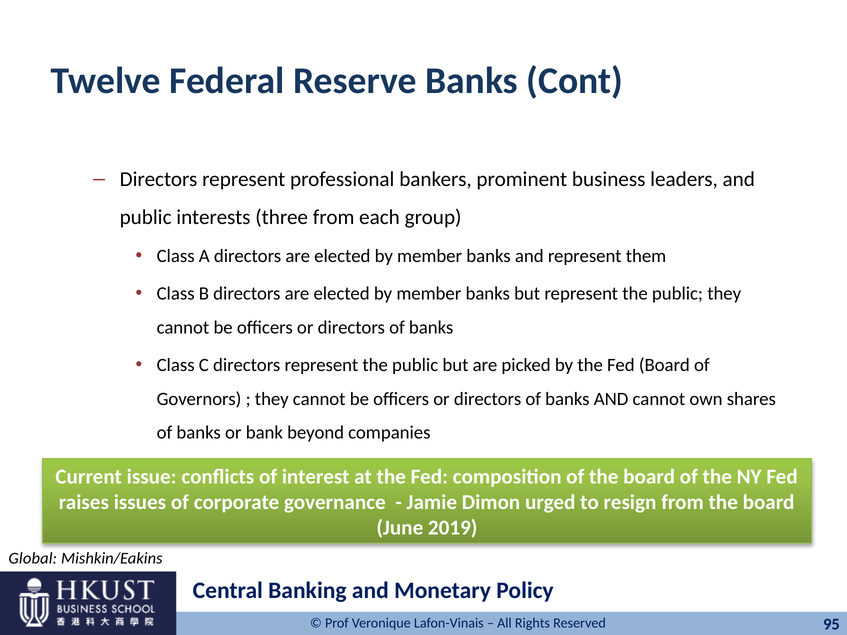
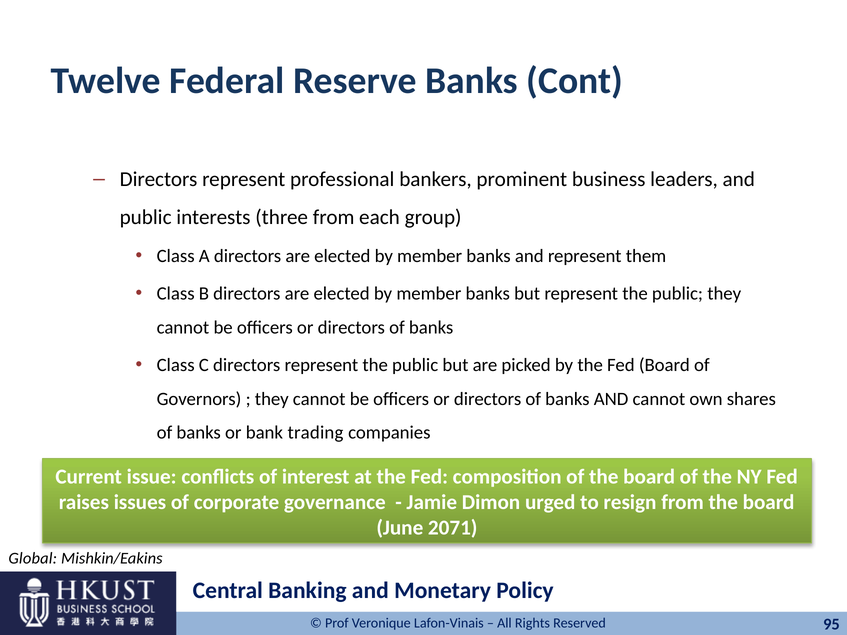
beyond: beyond -> trading
2019: 2019 -> 2071
